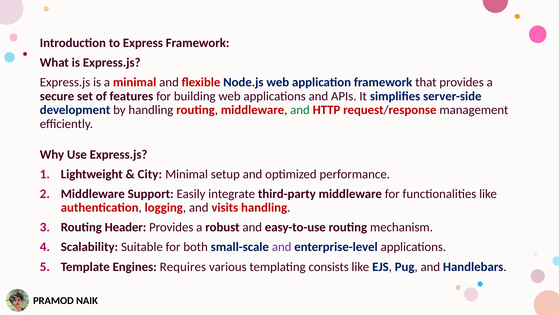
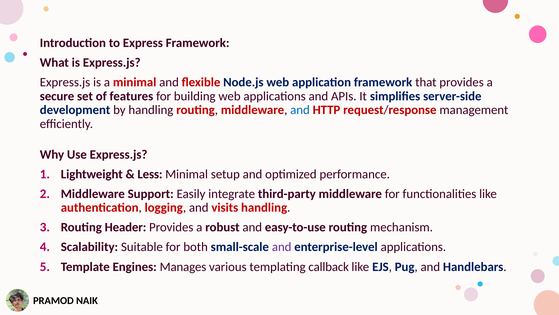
and at (300, 110) colour: green -> blue
City: City -> Less
Requires: Requires -> Manages
consists: consists -> callback
